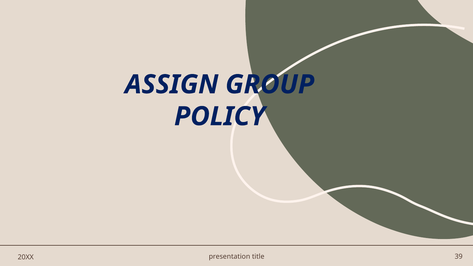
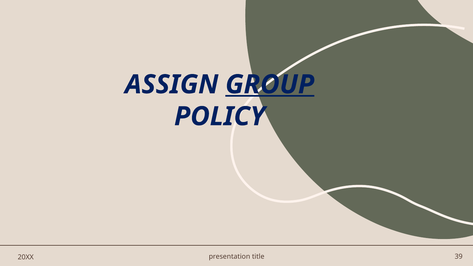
GROUP underline: none -> present
